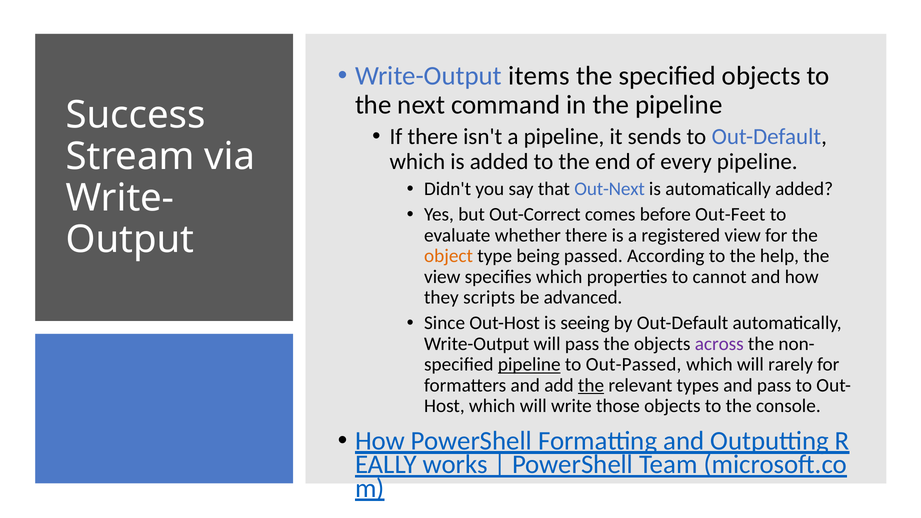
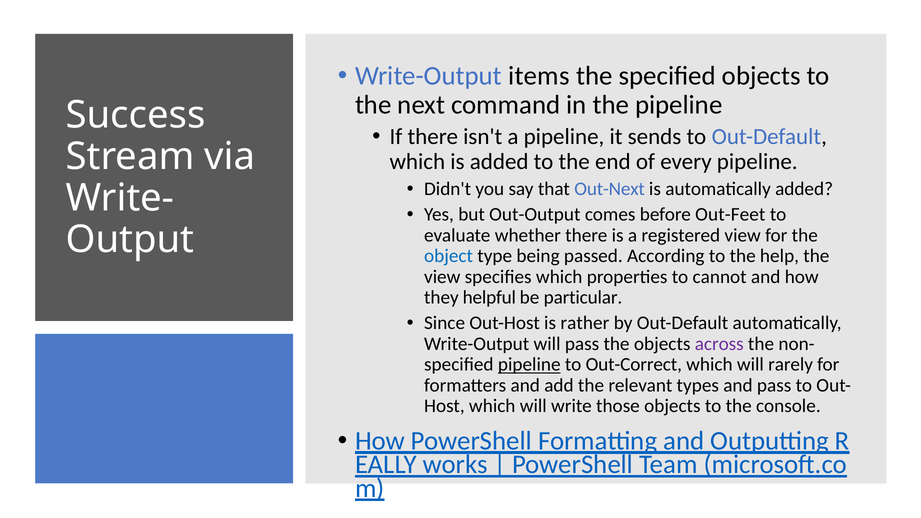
Out-Correct: Out-Correct -> Out-Output
object colour: orange -> blue
scripts: scripts -> helpful
advanced: advanced -> particular
seeing: seeing -> rather
Out-Passed: Out-Passed -> Out-Correct
the at (591, 385) underline: present -> none
